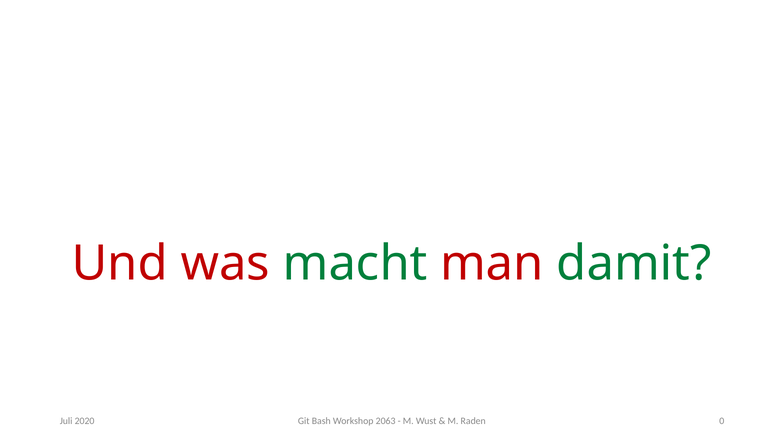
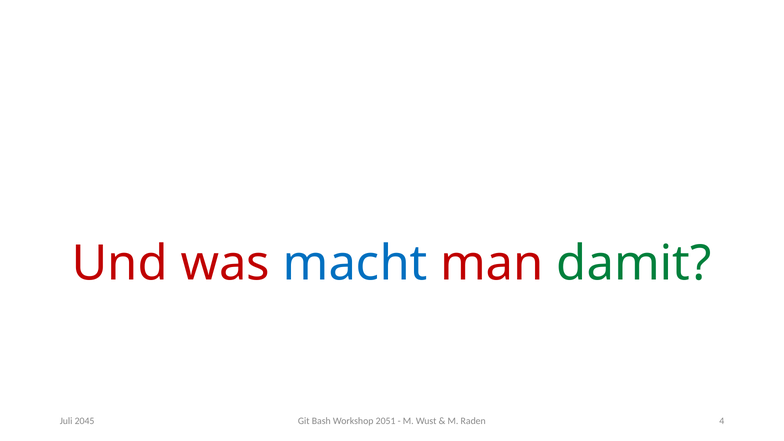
macht colour: green -> blue
2063: 2063 -> 2051
0: 0 -> 4
2020: 2020 -> 2045
